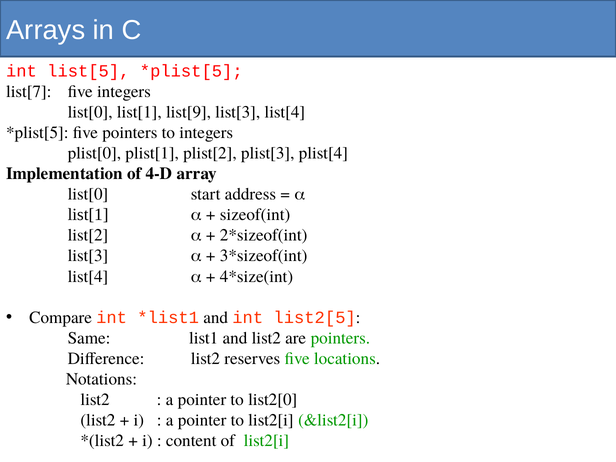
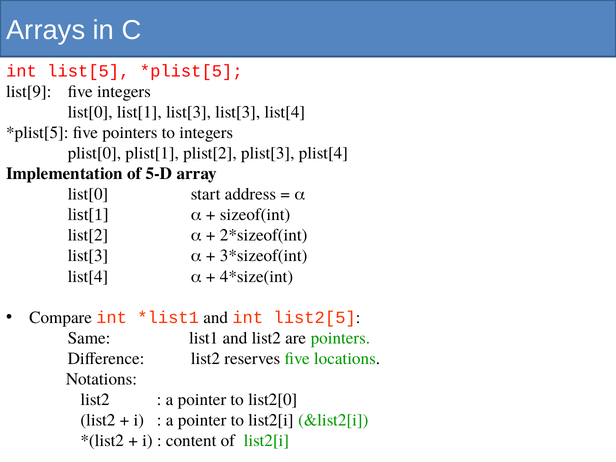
list[7: list[7 -> list[9
list[1 list[9: list[9 -> list[3
4-D: 4-D -> 5-D
